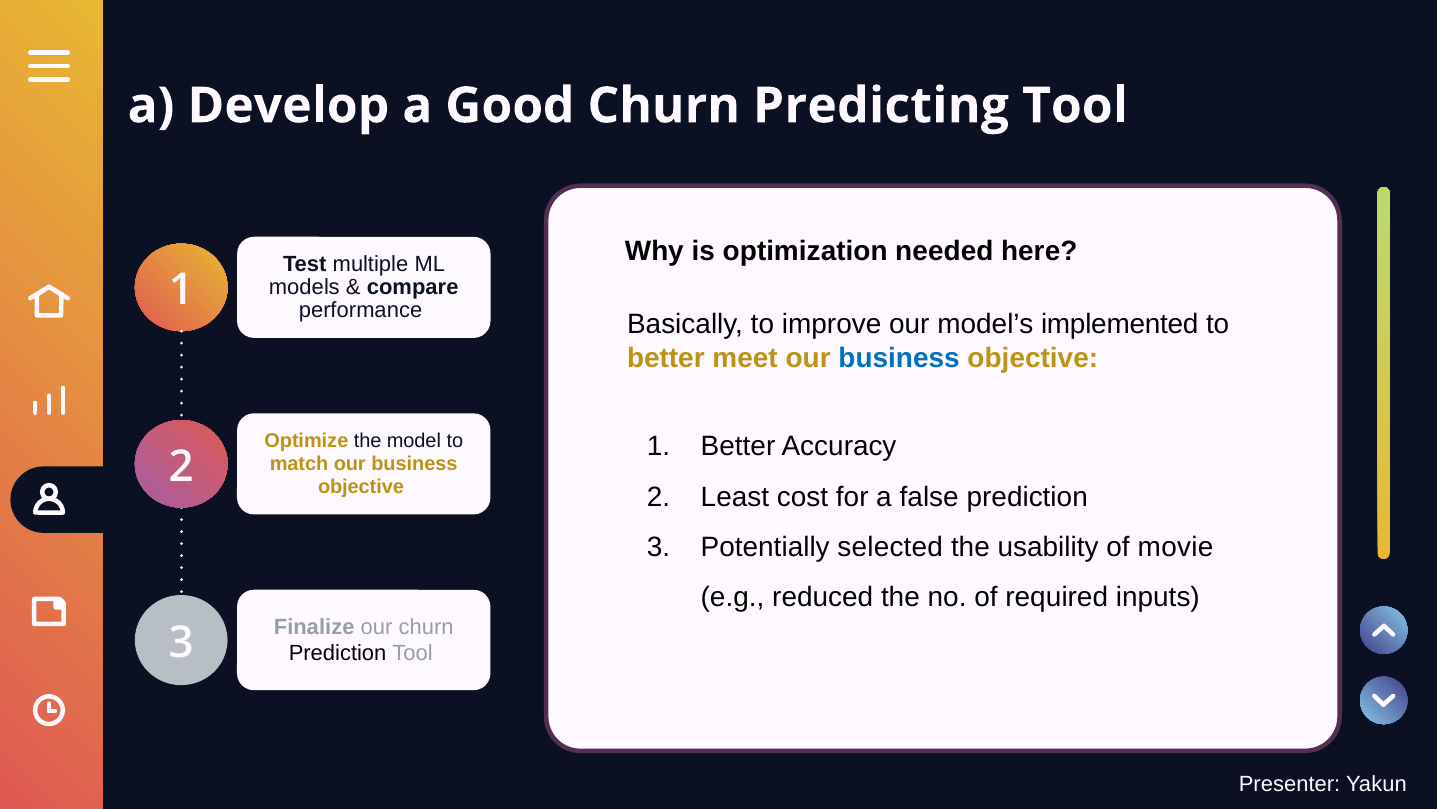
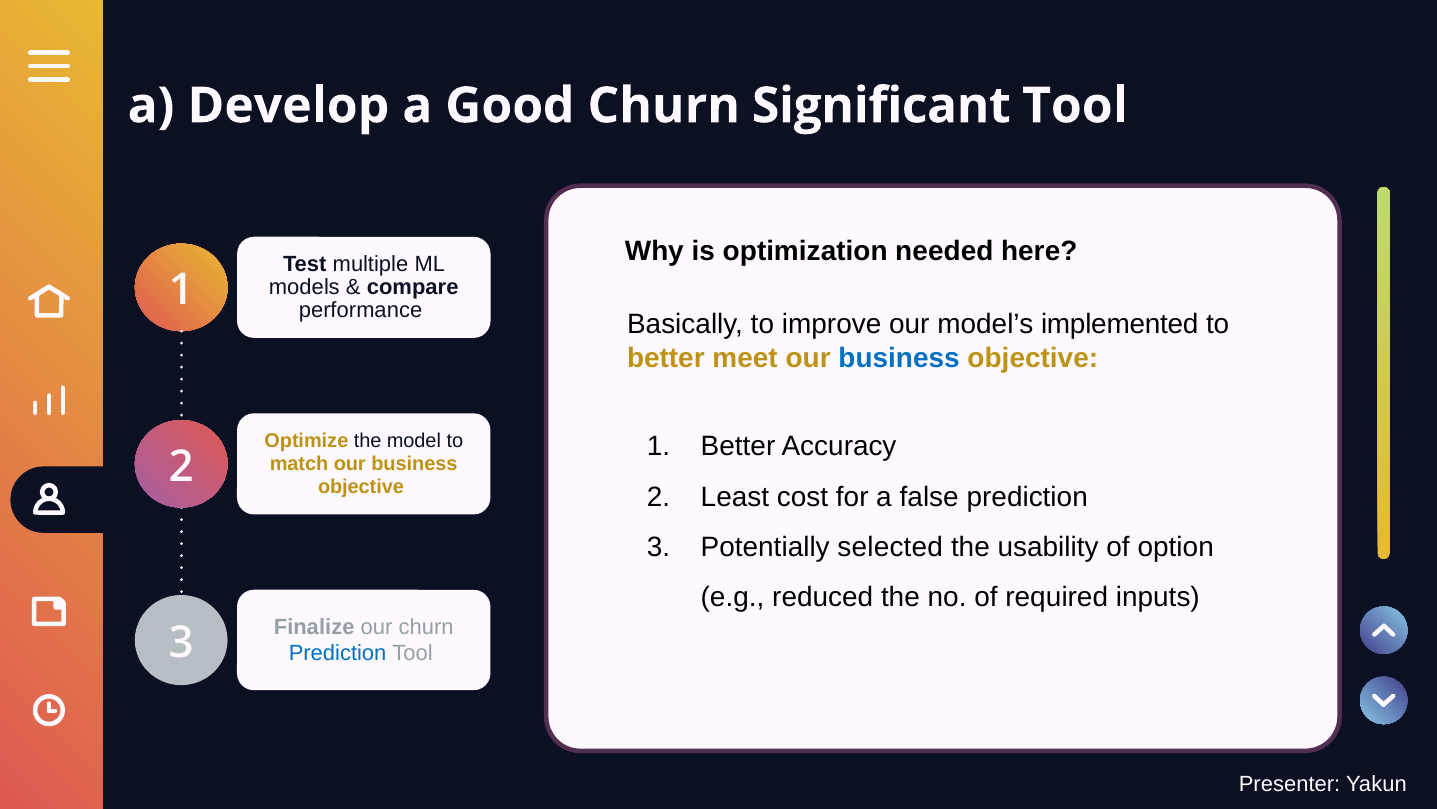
Predicting: Predicting -> Significant
movie: movie -> option
Prediction at (338, 652) colour: black -> blue
